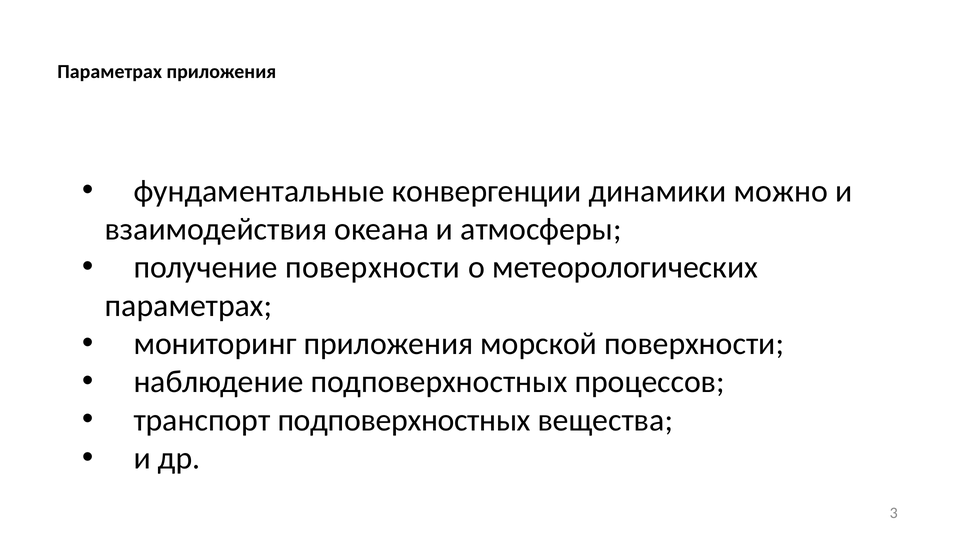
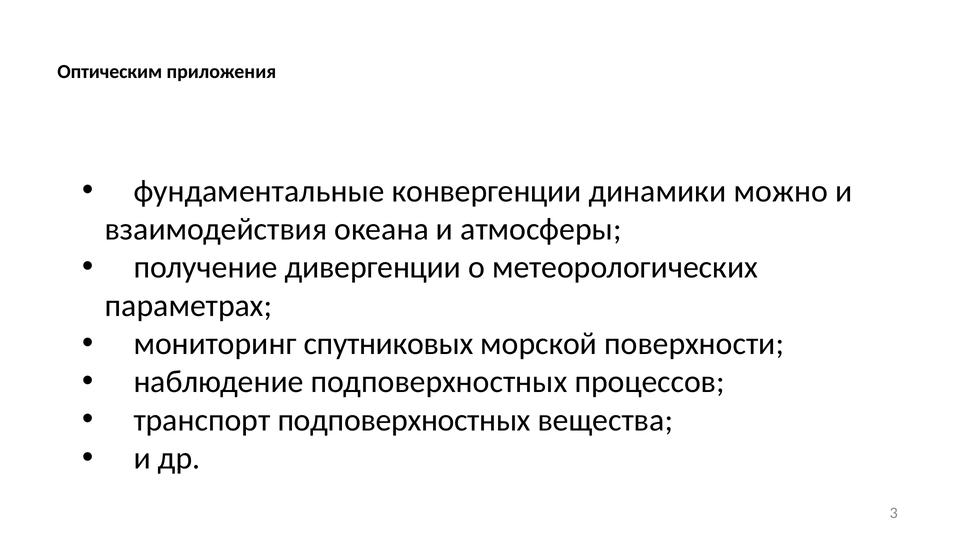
Параметрах at (110, 72): Параметрах -> Оптическим
получение поверхности: поверхности -> дивергенции
мониторинг приложения: приложения -> спутниковых
